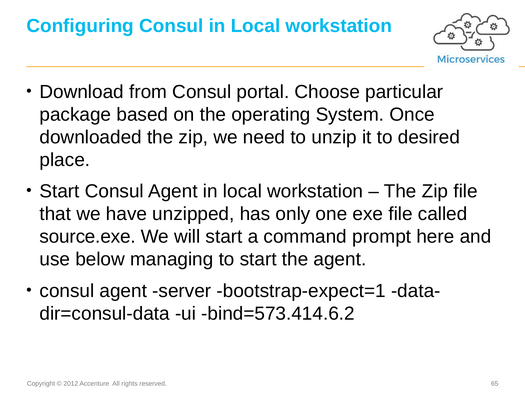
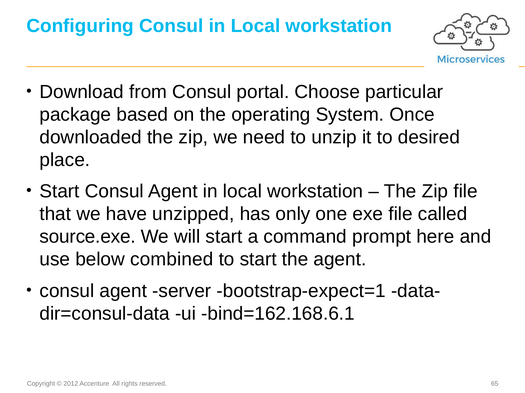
managing: managing -> combined
bind=573.414.6.2: bind=573.414.6.2 -> bind=162.168.6.1
